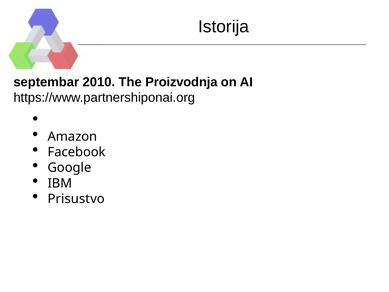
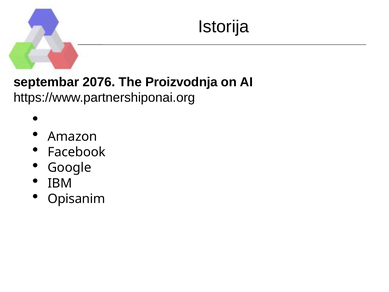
2010: 2010 -> 2076
Prisustvo: Prisustvo -> Opisanim
